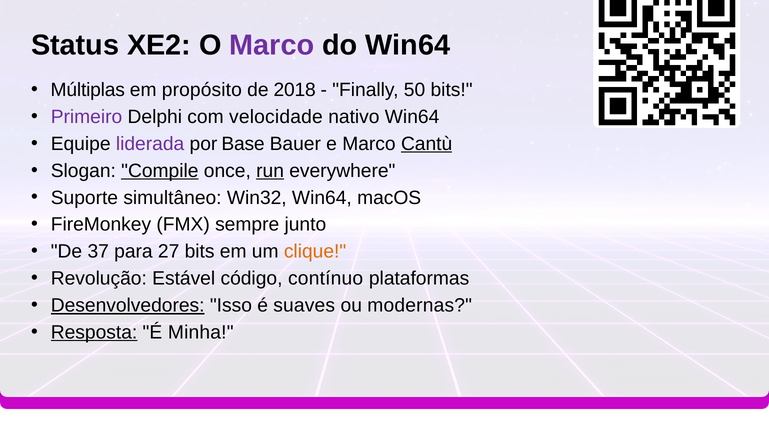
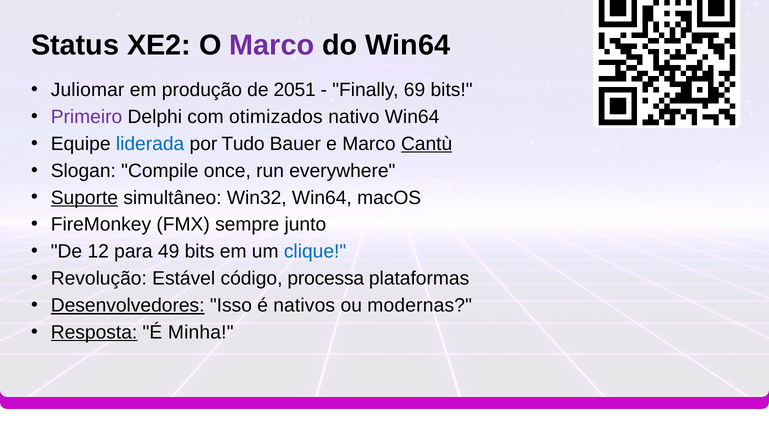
Múltiplas: Múltiplas -> Juliomar
propósito: propósito -> produção
2018: 2018 -> 2051
50: 50 -> 69
velocidade: velocidade -> otimizados
liderada colour: purple -> blue
Base: Base -> Tudo
Compile underline: present -> none
run underline: present -> none
Suporte underline: none -> present
37: 37 -> 12
27: 27 -> 49
clique colour: orange -> blue
contínuo: contínuo -> processa
suaves: suaves -> nativos
